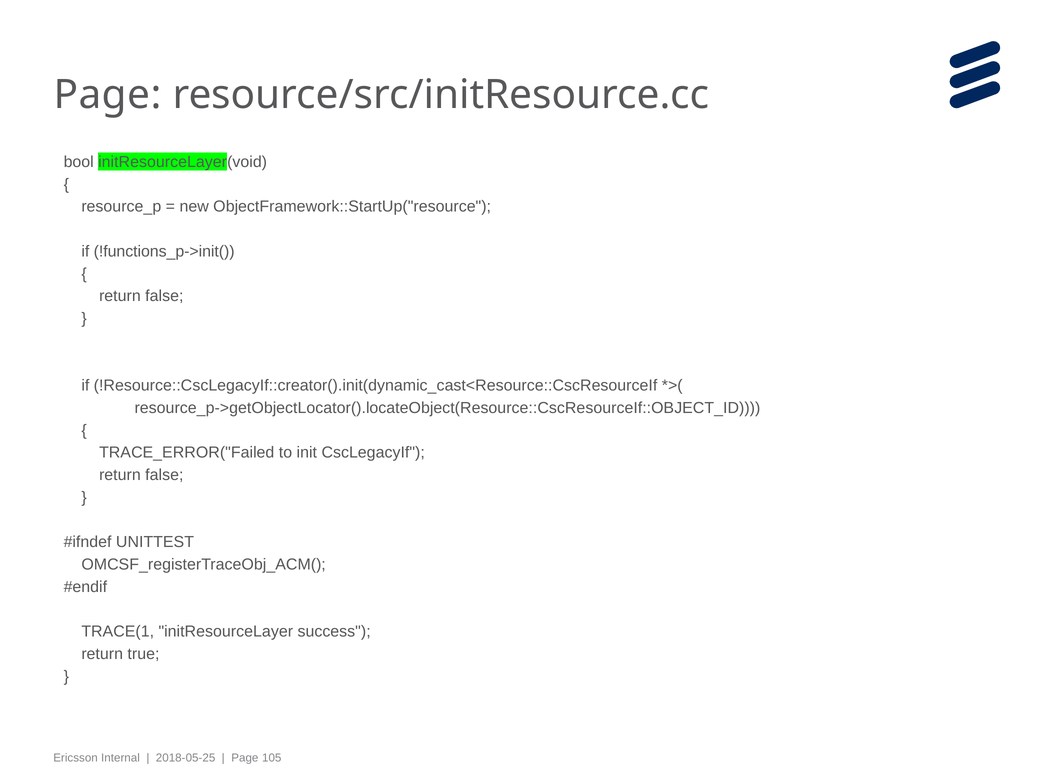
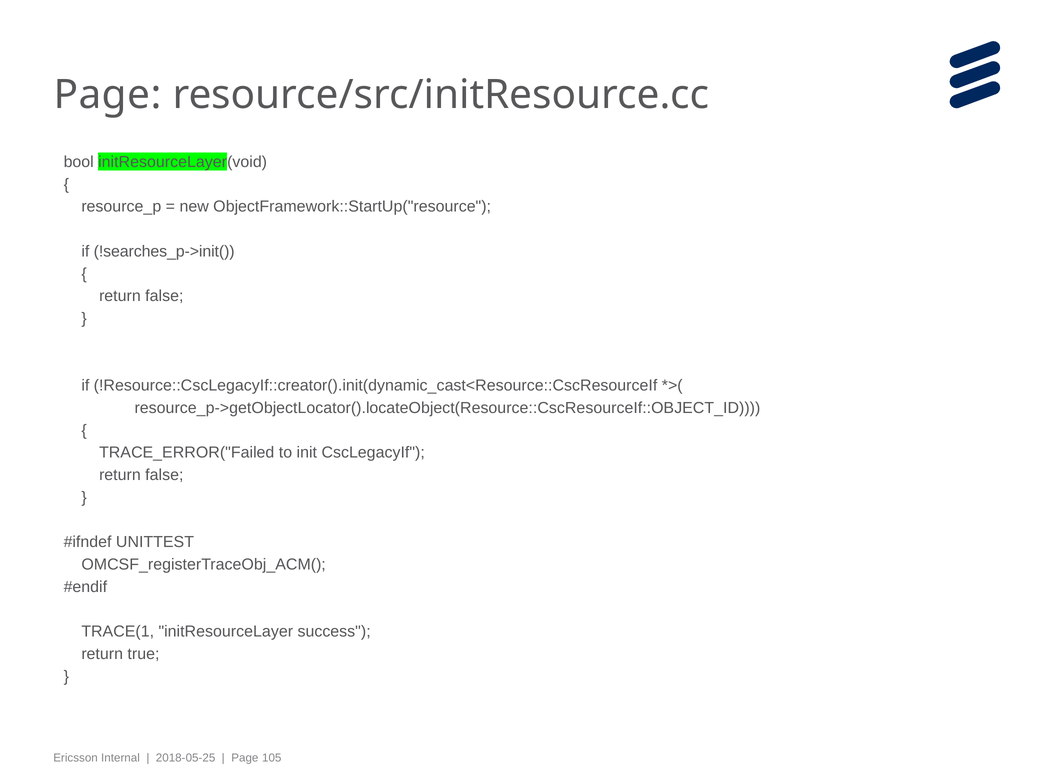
!functions_p->init(: !functions_p->init( -> !searches_p->init(
